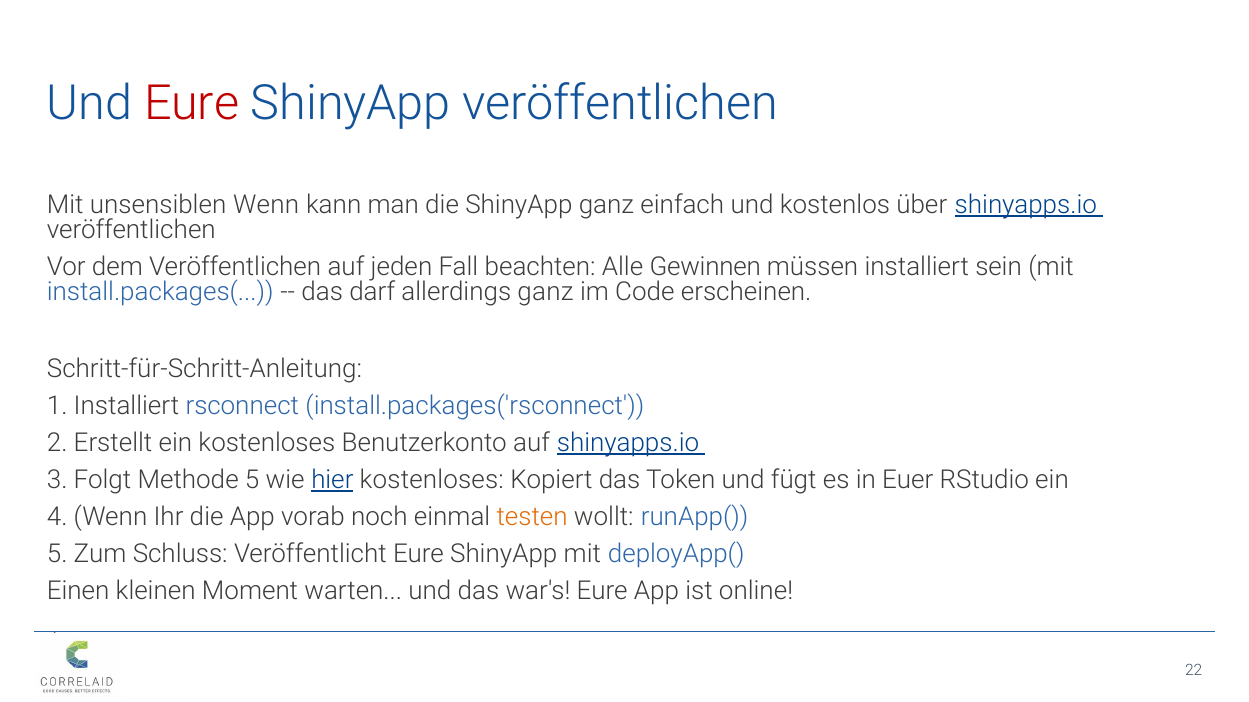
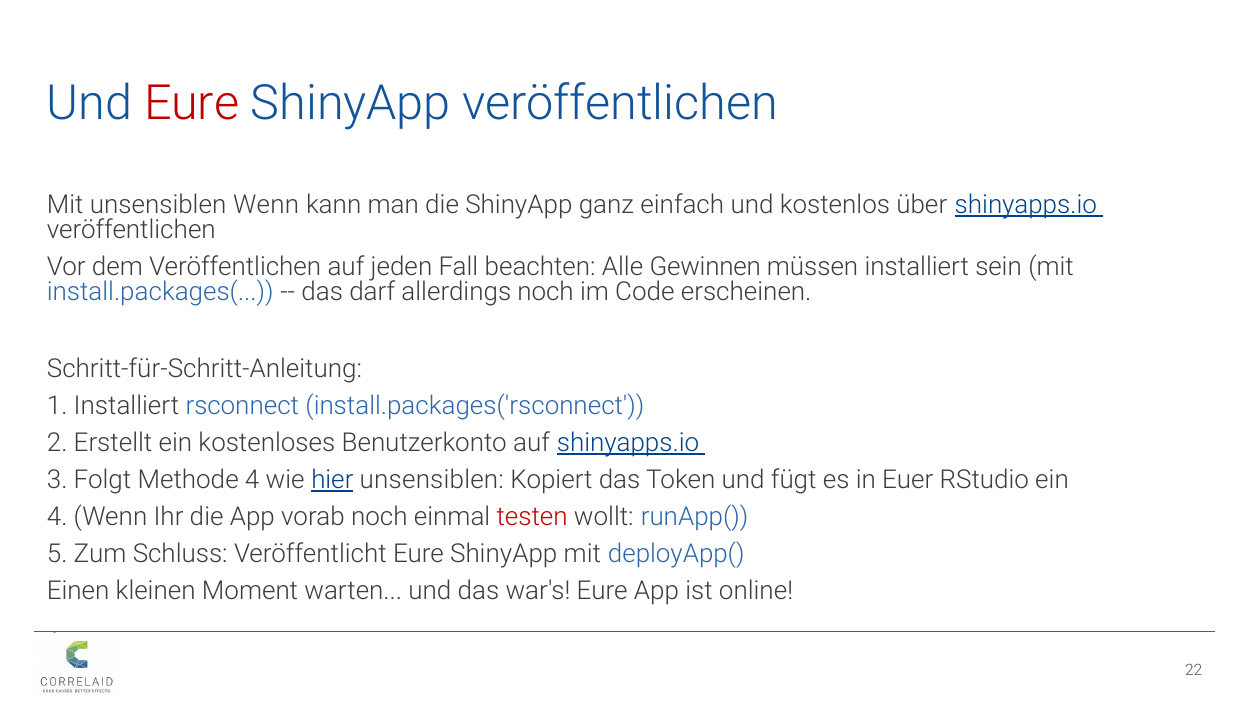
allerdings ganz: ganz -> noch
Methode 5: 5 -> 4
hier kostenloses: kostenloses -> unsensiblen
testen colour: orange -> red
